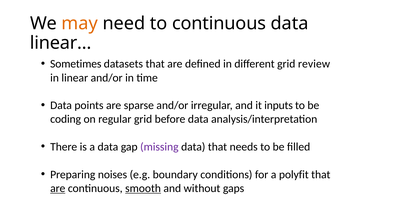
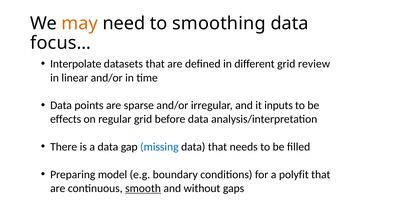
to continuous: continuous -> smoothing
linear…: linear… -> focus…
Sometimes: Sometimes -> Interpolate
coding: coding -> effects
missing colour: purple -> blue
noises: noises -> model
are at (58, 188) underline: present -> none
